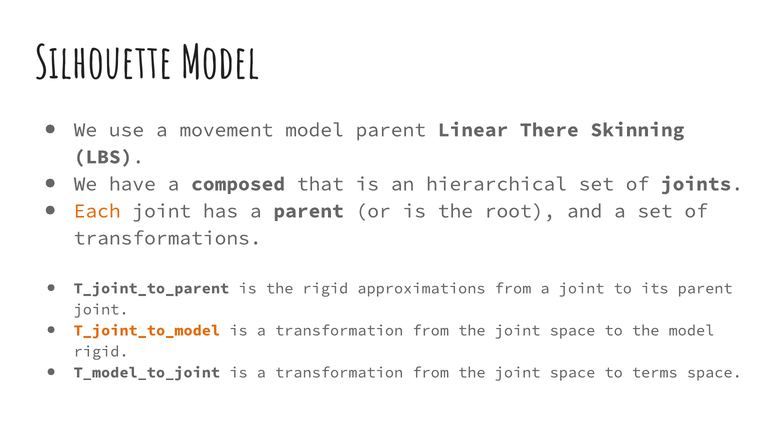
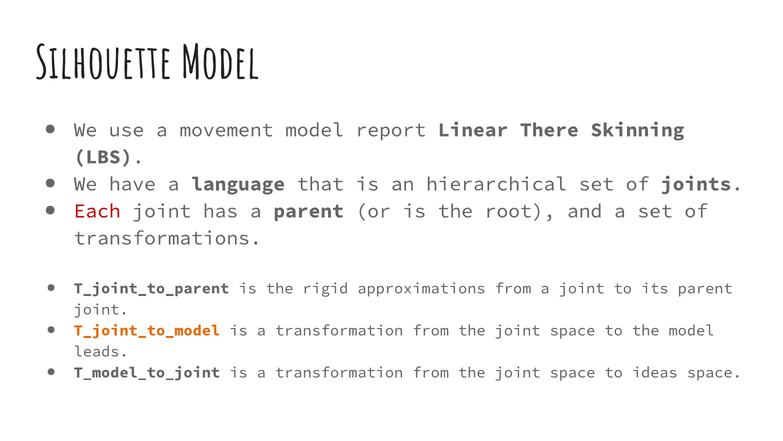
model parent: parent -> report
composed: composed -> language
Each colour: orange -> red
rigid at (101, 351): rigid -> leads
terms: terms -> ideas
